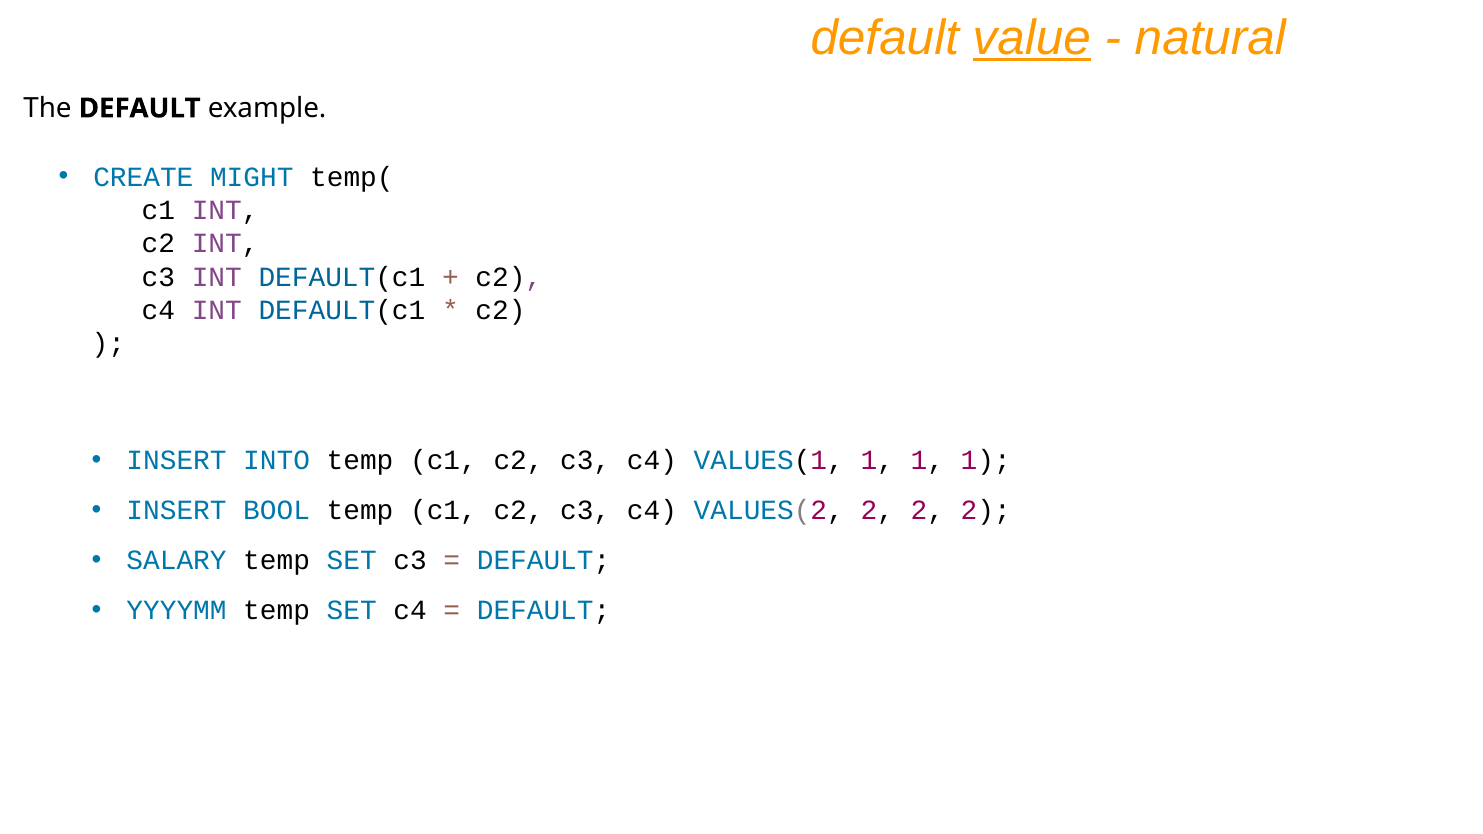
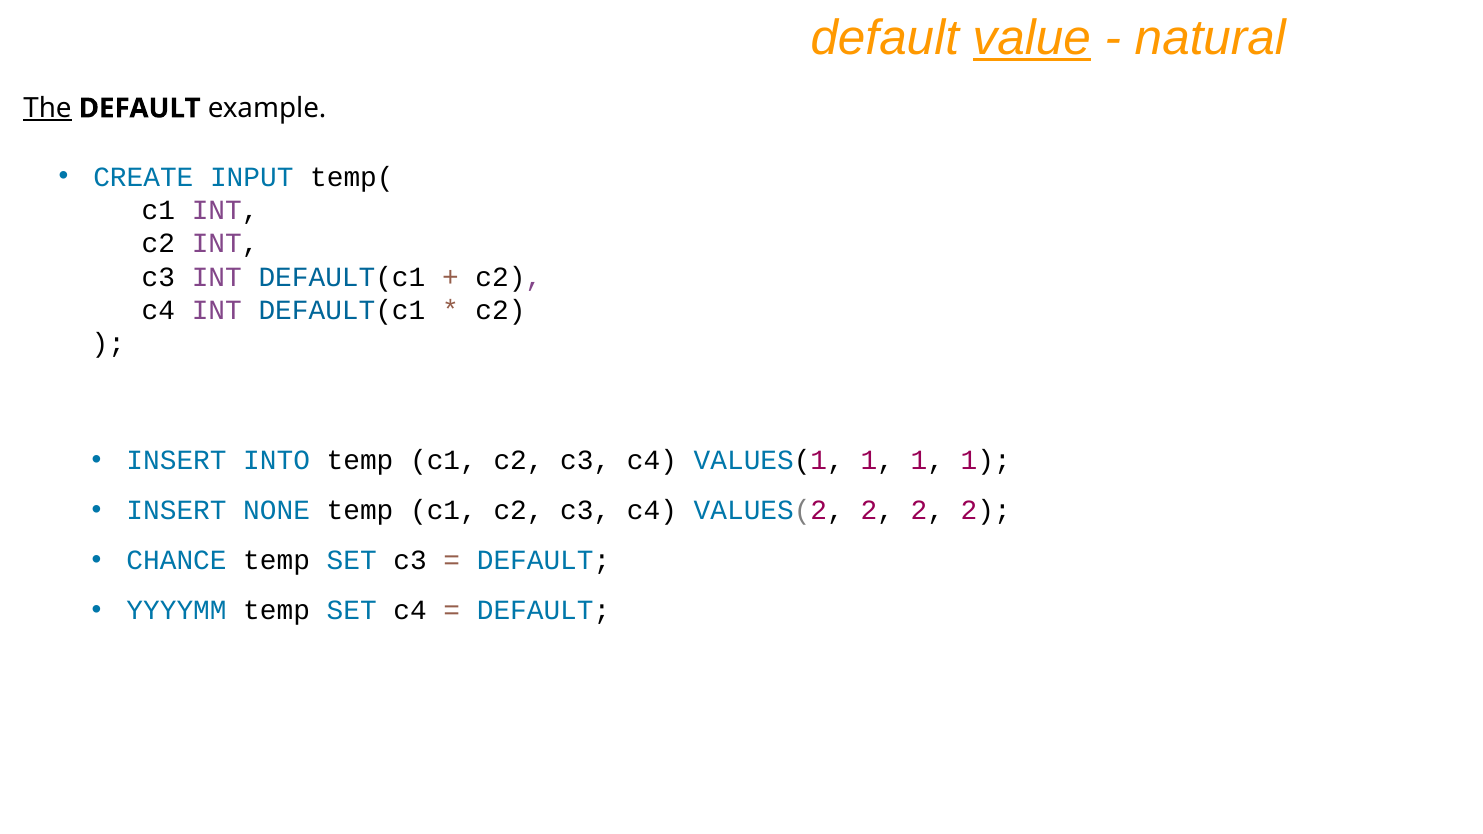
The underline: none -> present
MIGHT: MIGHT -> INPUT
BOOL: BOOL -> NONE
SALARY: SALARY -> CHANCE
